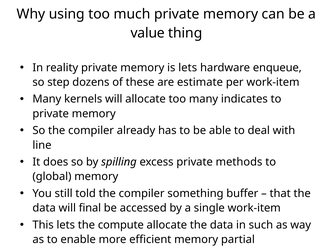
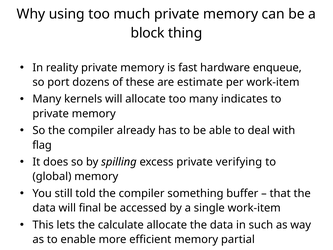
value: value -> block
is lets: lets -> fast
step: step -> port
line: line -> flag
methods: methods -> verifying
compute: compute -> calculate
